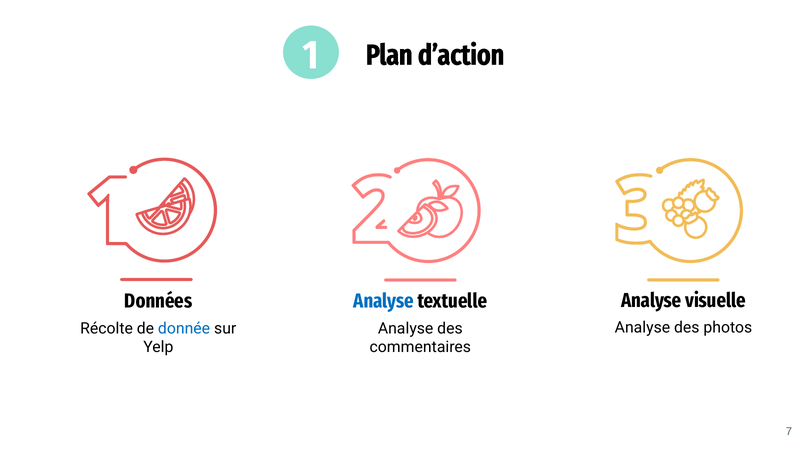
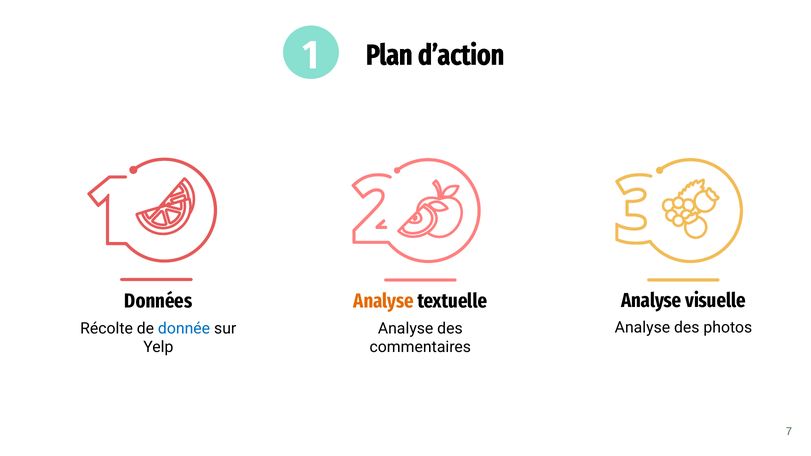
Analyse at (384, 301) colour: blue -> orange
